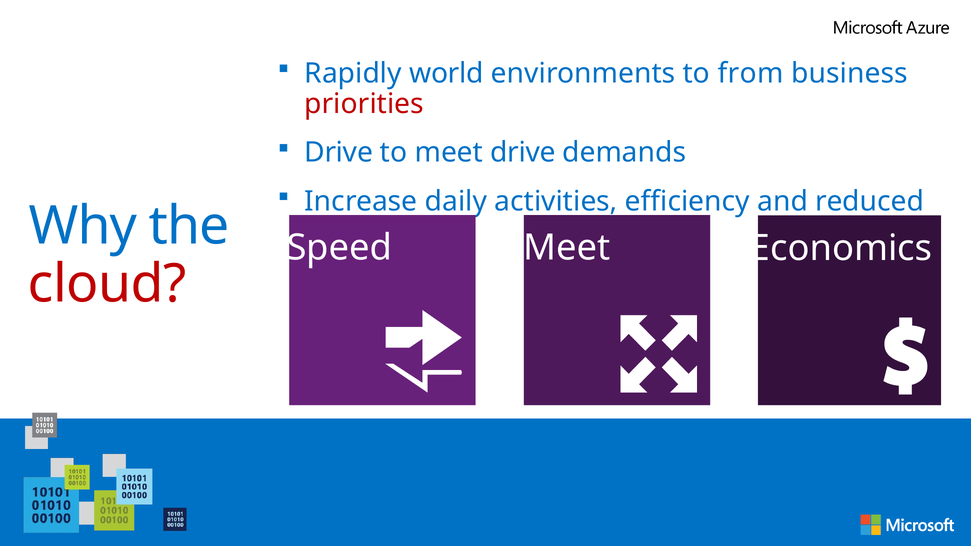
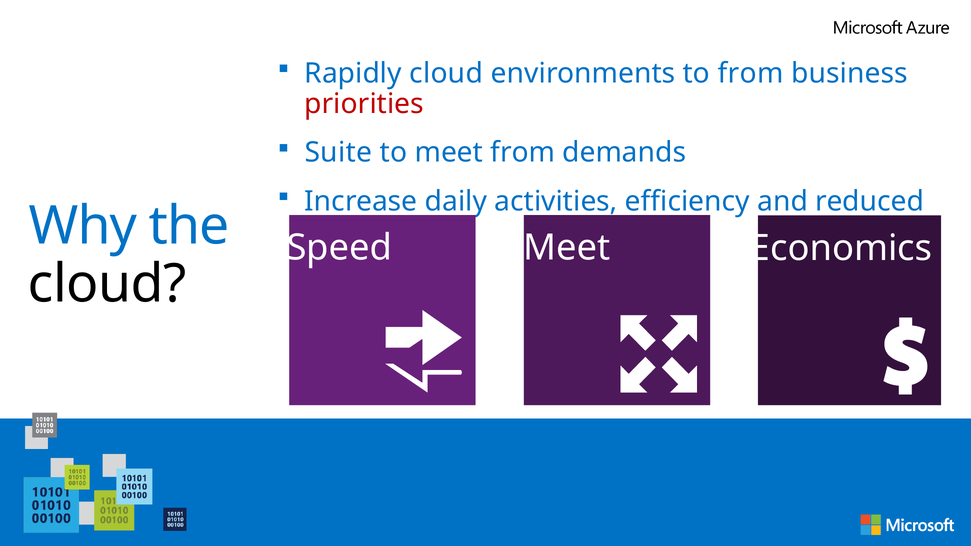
Rapidly world: world -> cloud
Drive at (339, 153): Drive -> Suite
meet drive: drive -> from
cloud at (107, 284) colour: red -> black
